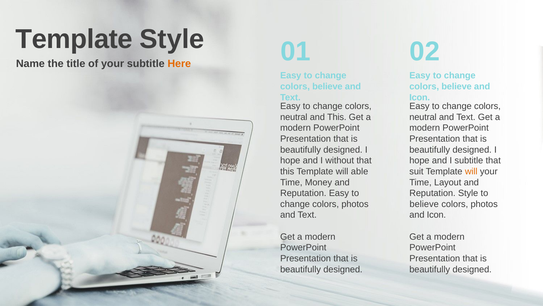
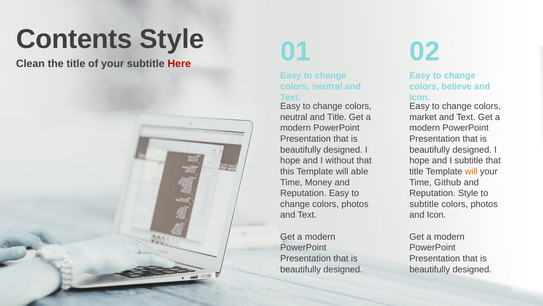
Template at (74, 39): Template -> Contents
Name: Name -> Clean
Here colour: orange -> red
believe at (327, 86): believe -> neutral
and This: This -> Title
neutral at (423, 117): neutral -> market
suit at (416, 171): suit -> title
Layout: Layout -> Github
believe at (424, 204): believe -> subtitle
